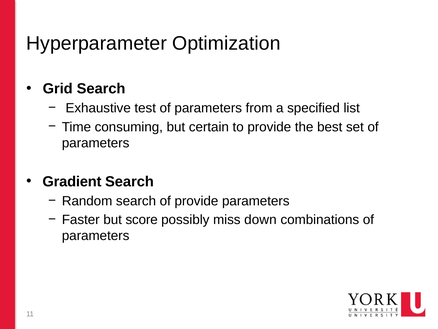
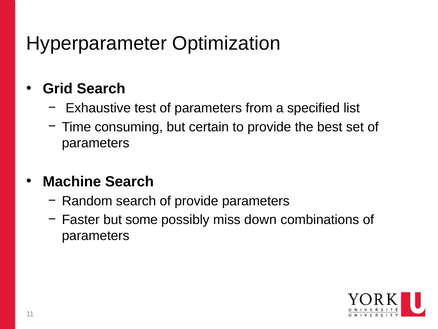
Gradient: Gradient -> Machine
score: score -> some
